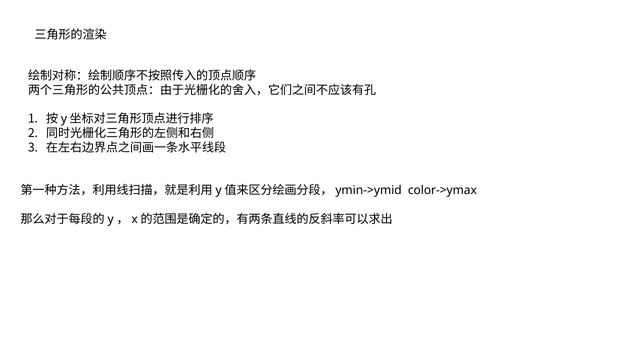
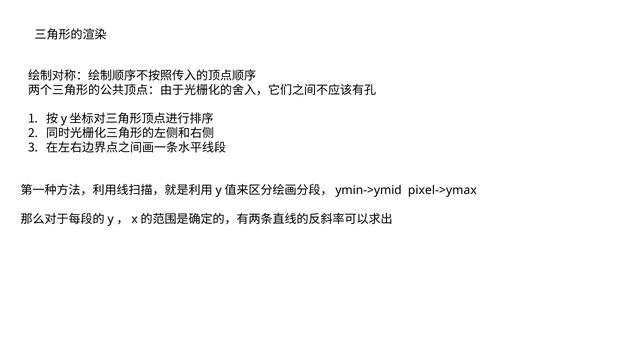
color->ymax: color->ymax -> pixel->ymax
